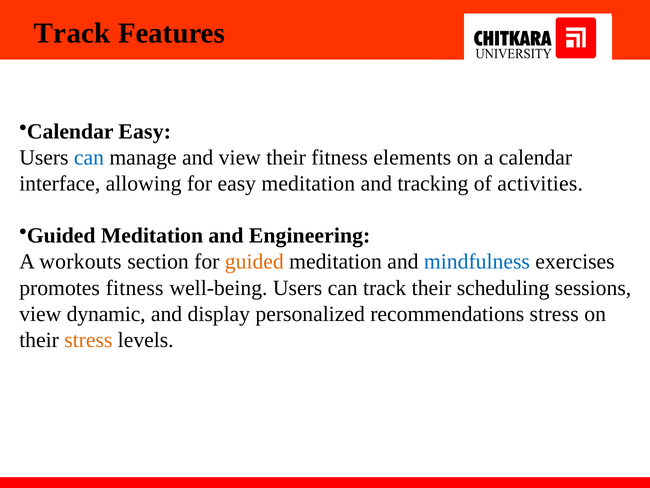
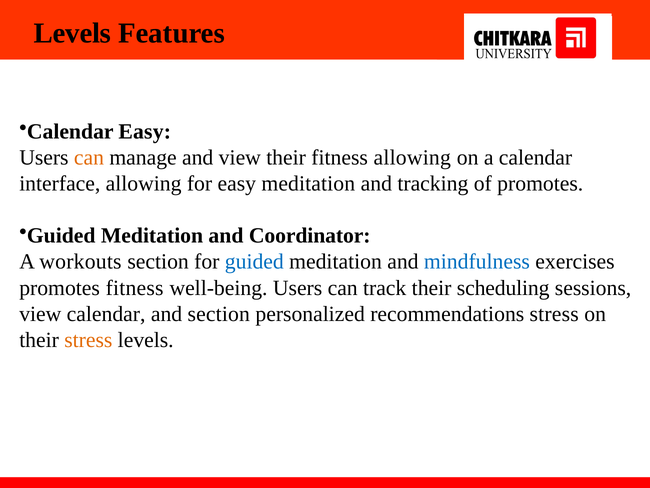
Track at (72, 33): Track -> Levels
can at (89, 158) colour: blue -> orange
fitness elements: elements -> allowing
of activities: activities -> promotes
Engineering: Engineering -> Coordinator
guided at (254, 262) colour: orange -> blue
view dynamic: dynamic -> calendar
and display: display -> section
